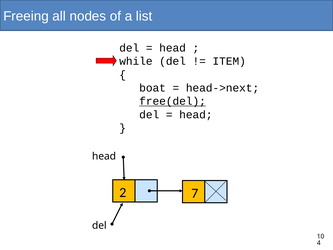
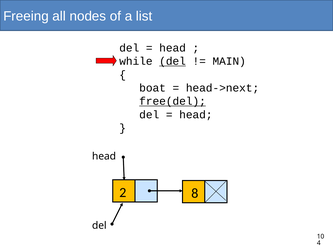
del at (173, 61) underline: none -> present
ITEM: ITEM -> MAIN
7: 7 -> 8
